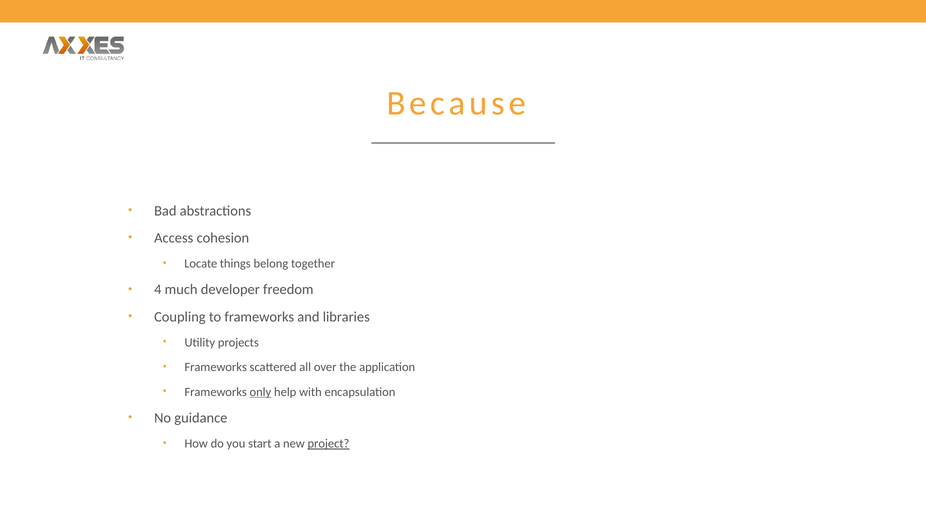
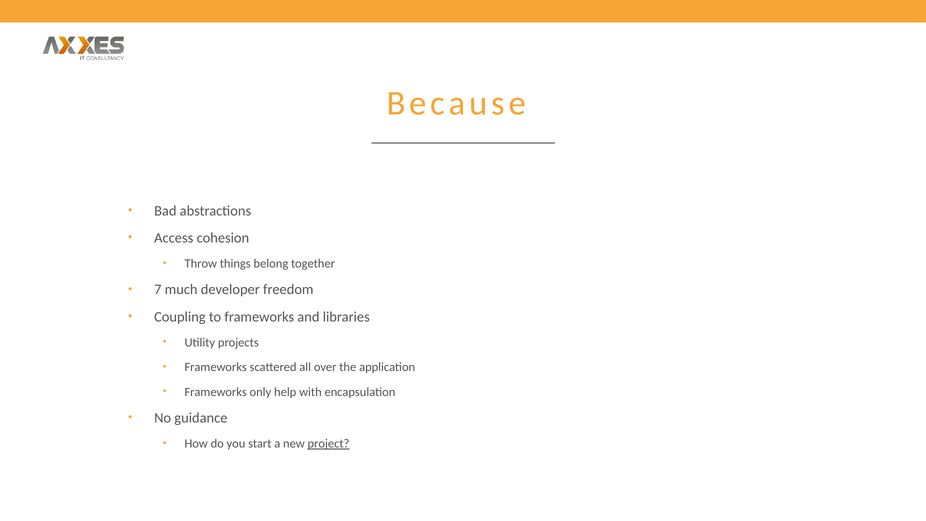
Locate: Locate -> Throw
4: 4 -> 7
only underline: present -> none
